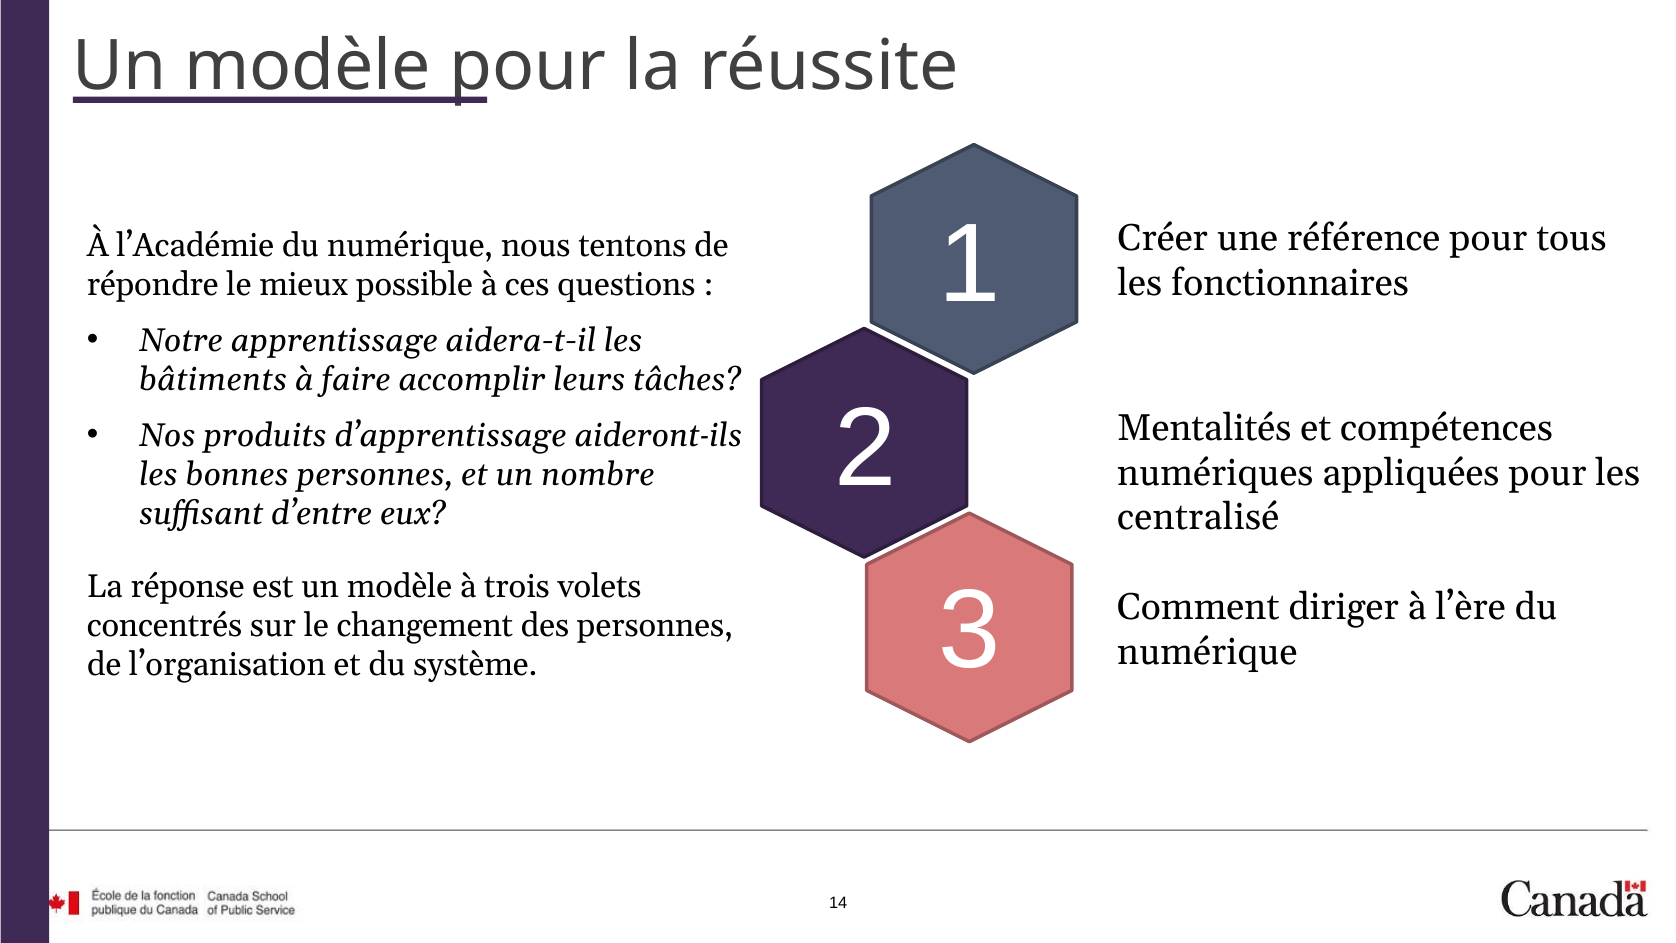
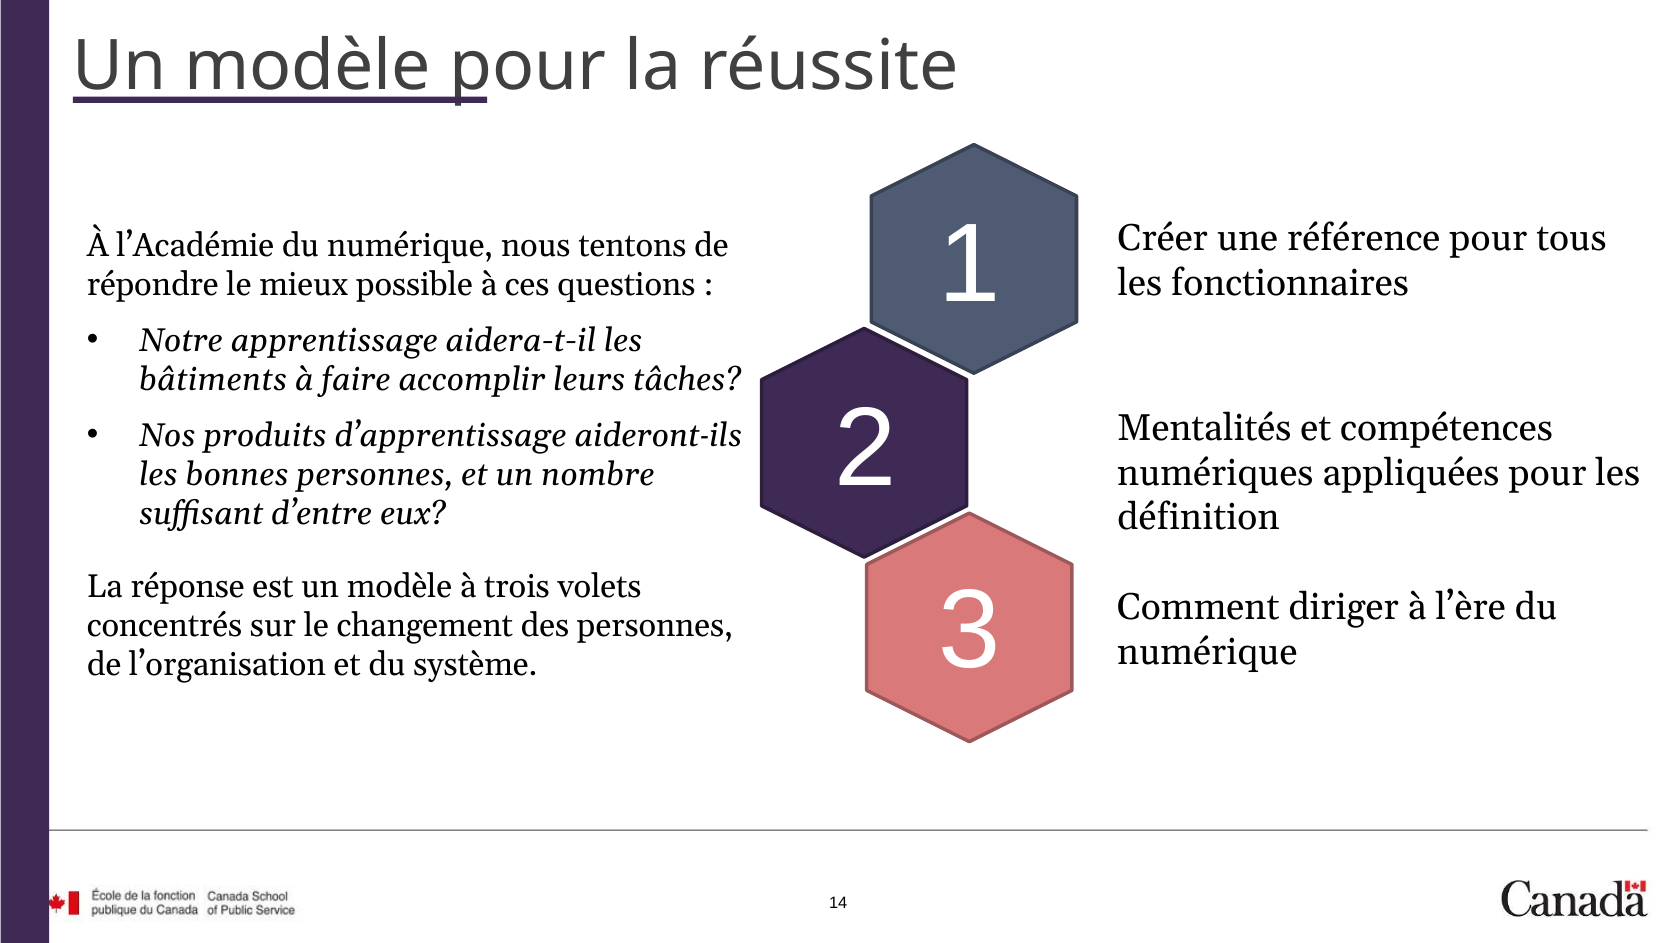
centralisé: centralisé -> définition
